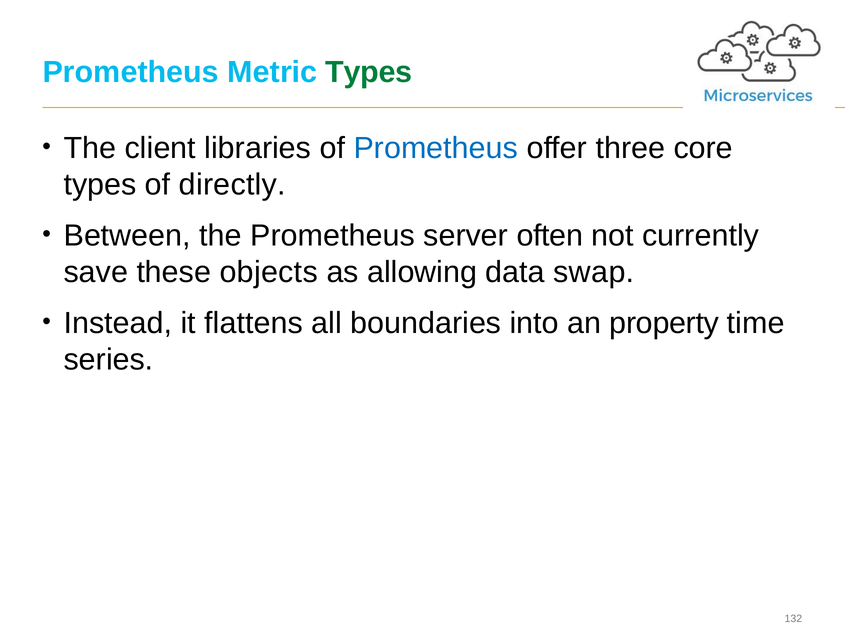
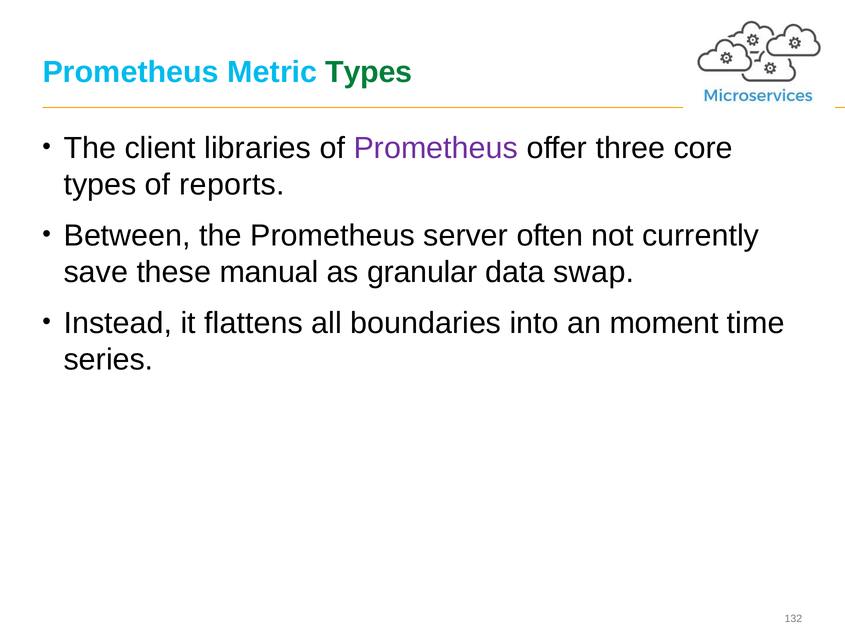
Prometheus at (436, 148) colour: blue -> purple
directly: directly -> reports
objects: objects -> manual
allowing: allowing -> granular
property: property -> moment
